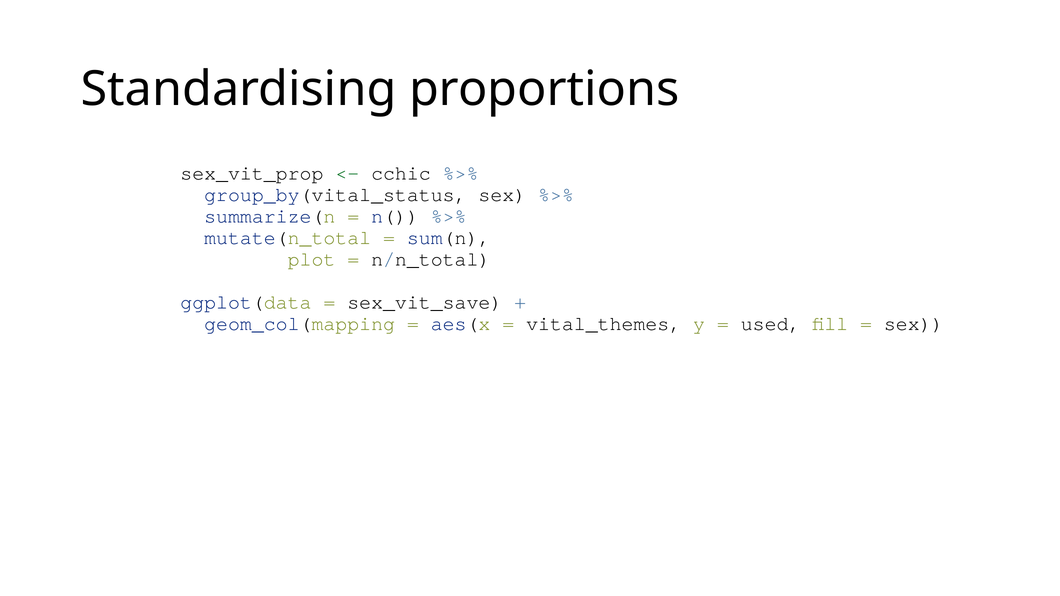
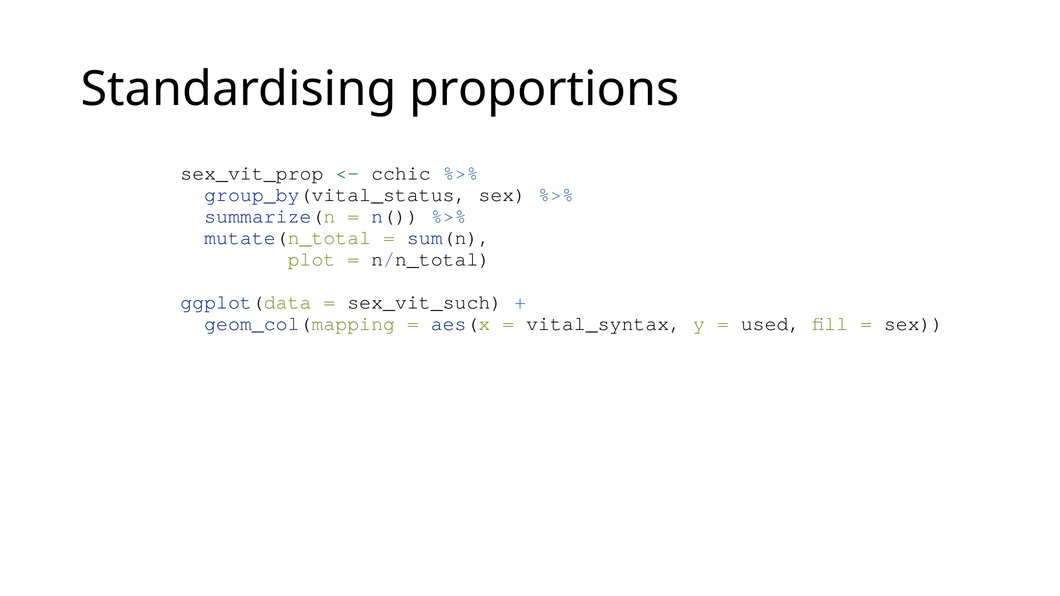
sex_vit_save: sex_vit_save -> sex_vit_such
vital_themes: vital_themes -> vital_syntax
